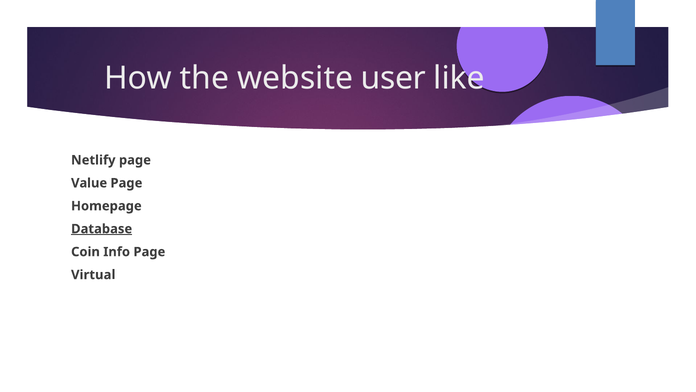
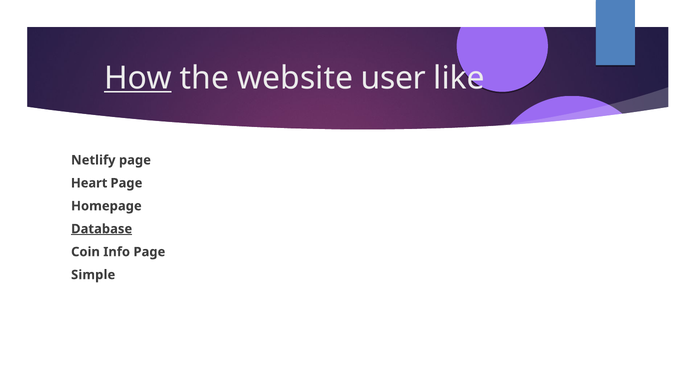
How underline: none -> present
Value: Value -> Heart
Virtual: Virtual -> Simple
